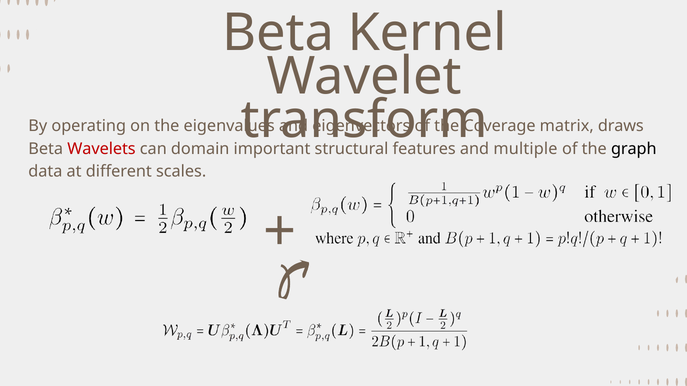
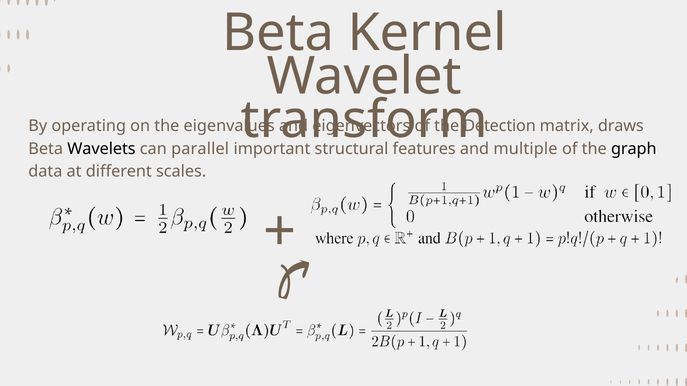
Coverage: Coverage -> Detection
Wavelets colour: red -> black
domain: domain -> parallel
